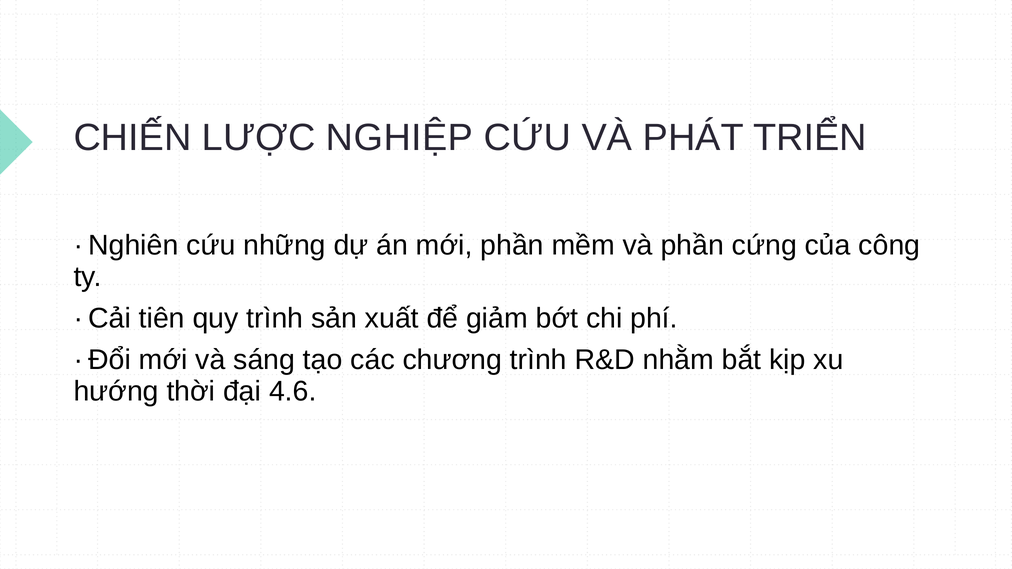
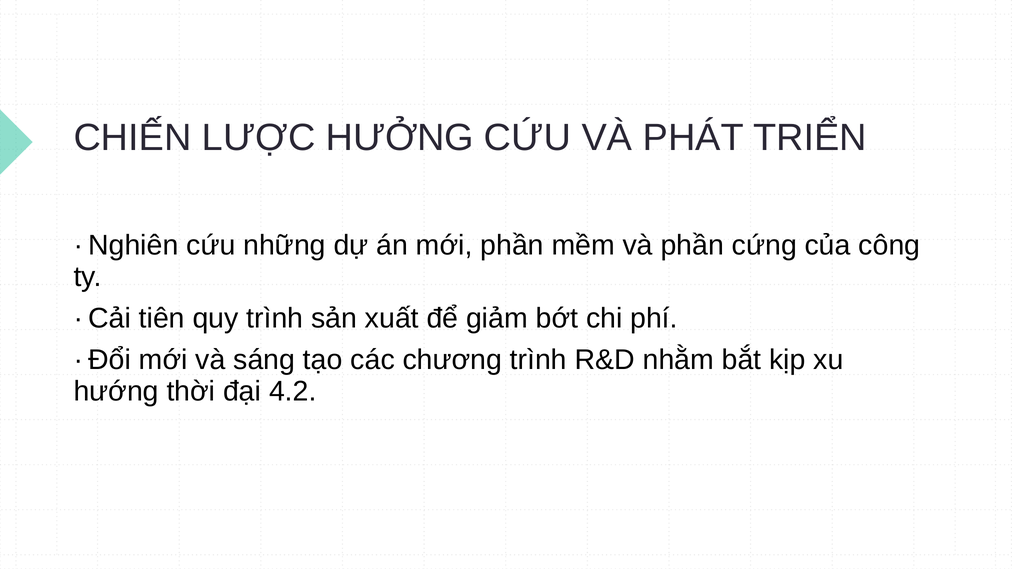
NGHIỆP: NGHIỆP -> HƯỞNG
4.6: 4.6 -> 4.2
